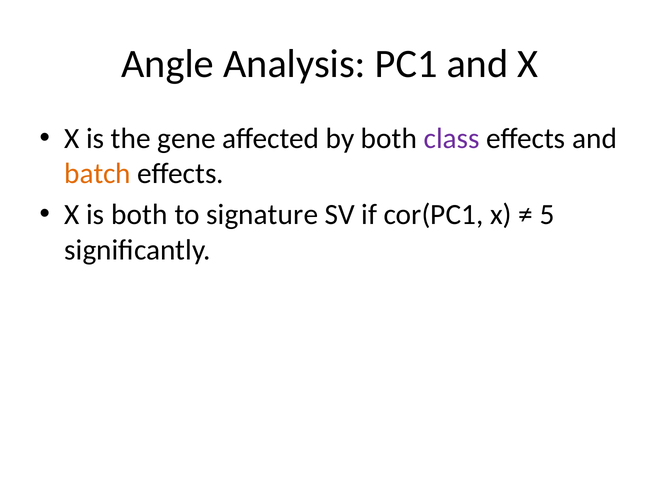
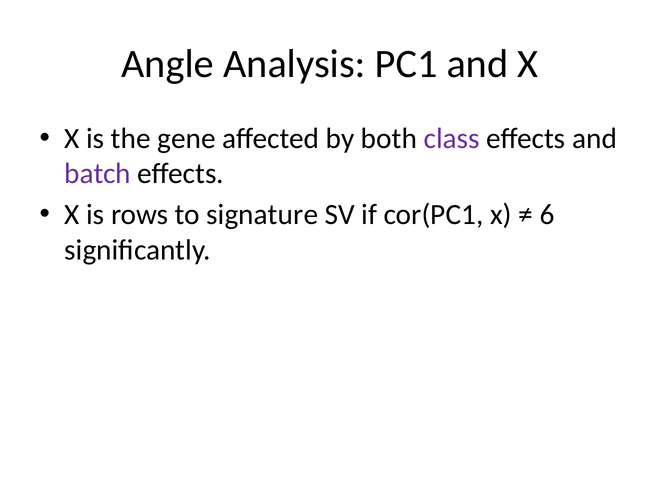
batch colour: orange -> purple
is both: both -> rows
5: 5 -> 6
